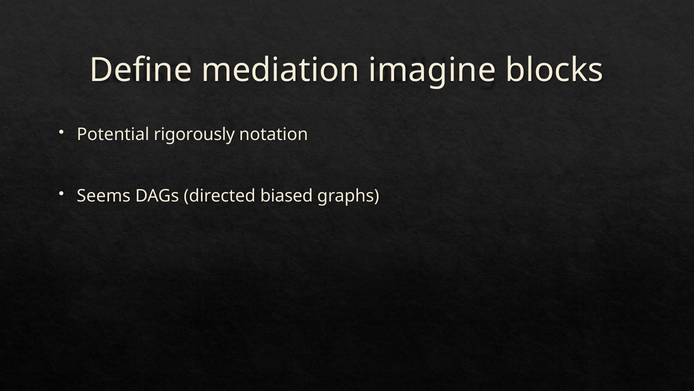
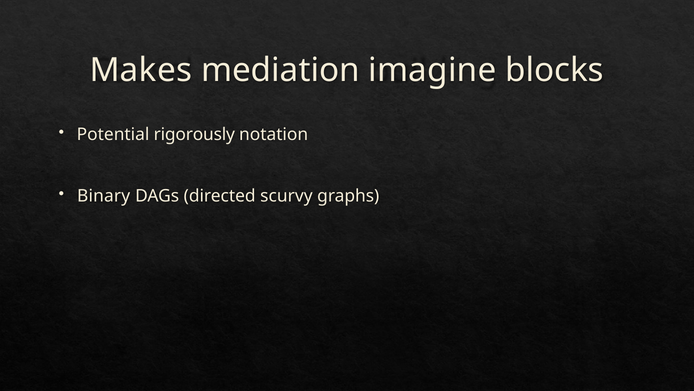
Define: Define -> Makes
Seems: Seems -> Binary
biased: biased -> scurvy
